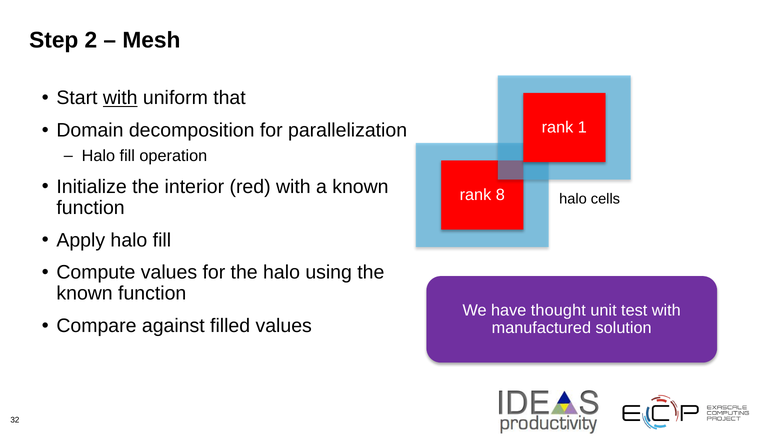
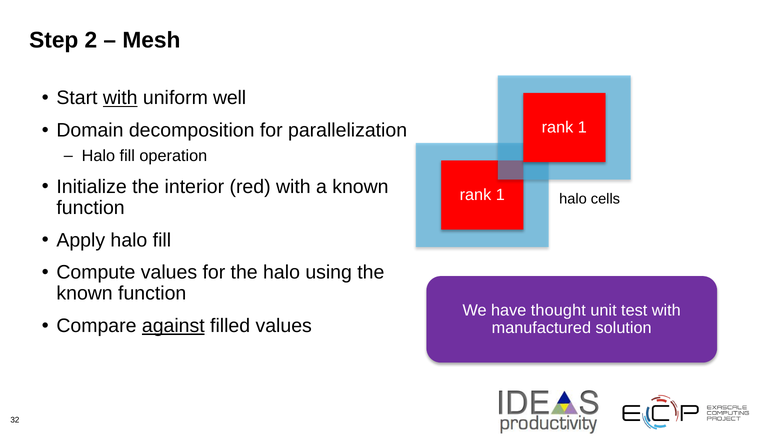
that: that -> well
8 at (500, 195): 8 -> 1
against underline: none -> present
